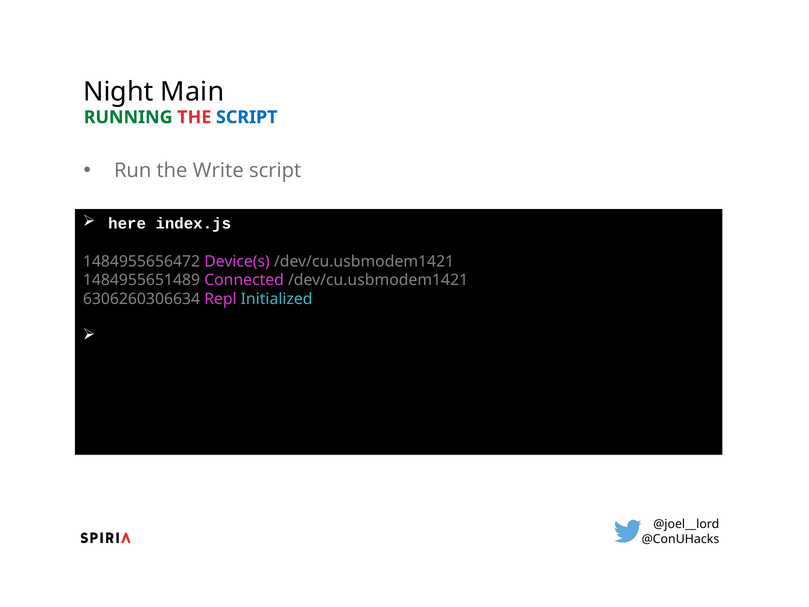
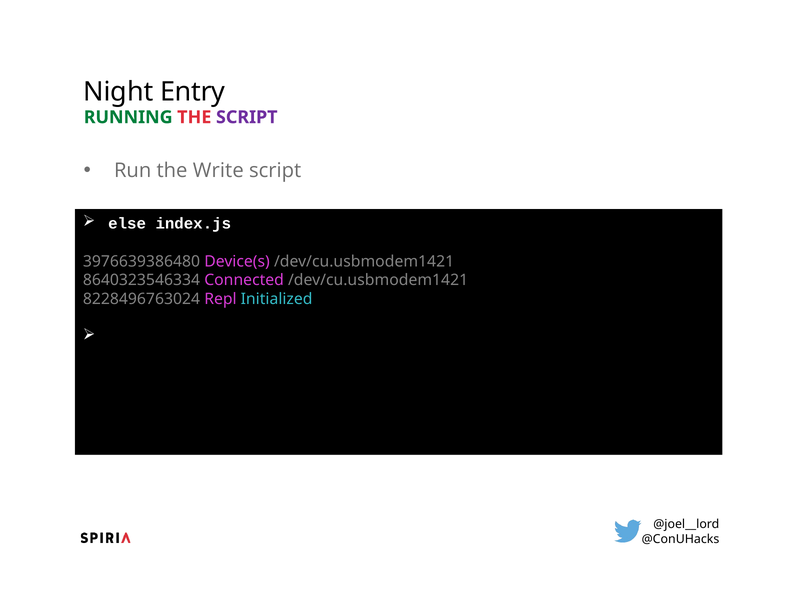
Main: Main -> Entry
SCRIPT at (247, 117) colour: blue -> purple
here: here -> else
1484955656472: 1484955656472 -> 3976639386480
1484955651489: 1484955651489 -> 8640323546334
6306260306634: 6306260306634 -> 8228496763024
